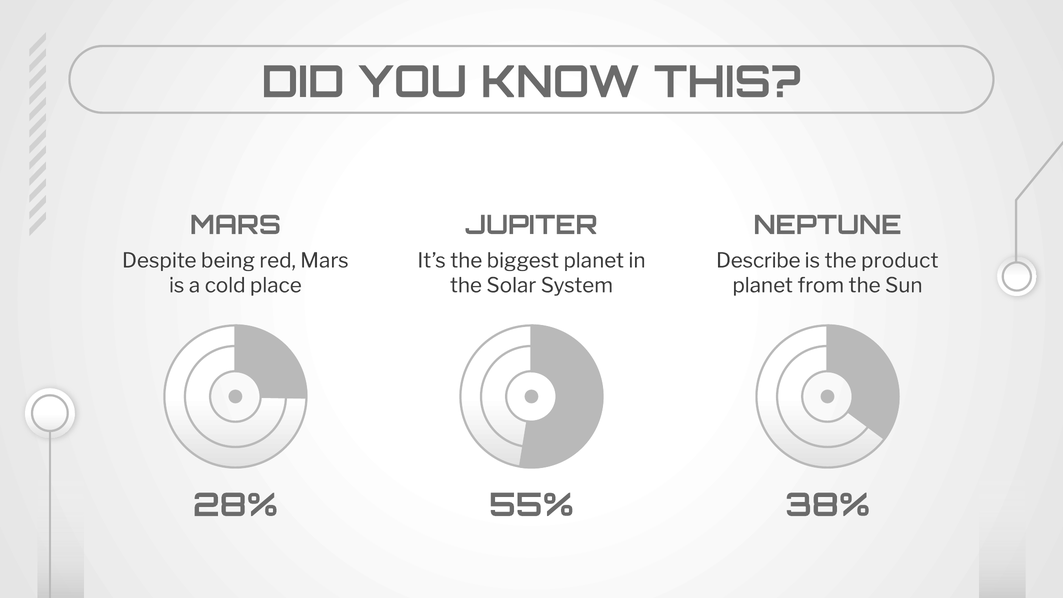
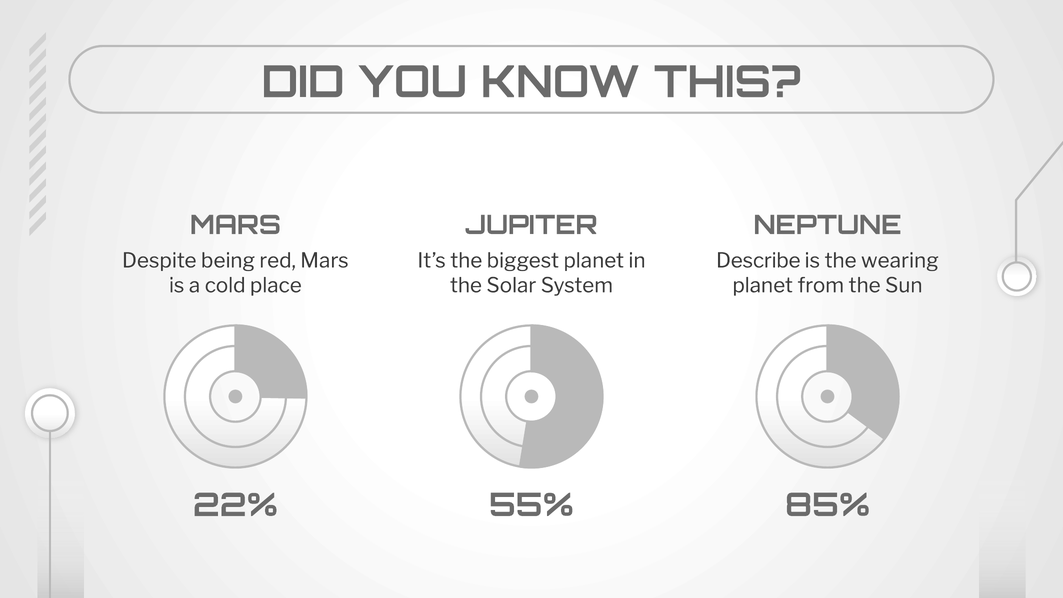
product: product -> wearing
28%: 28% -> 22%
38%: 38% -> 85%
